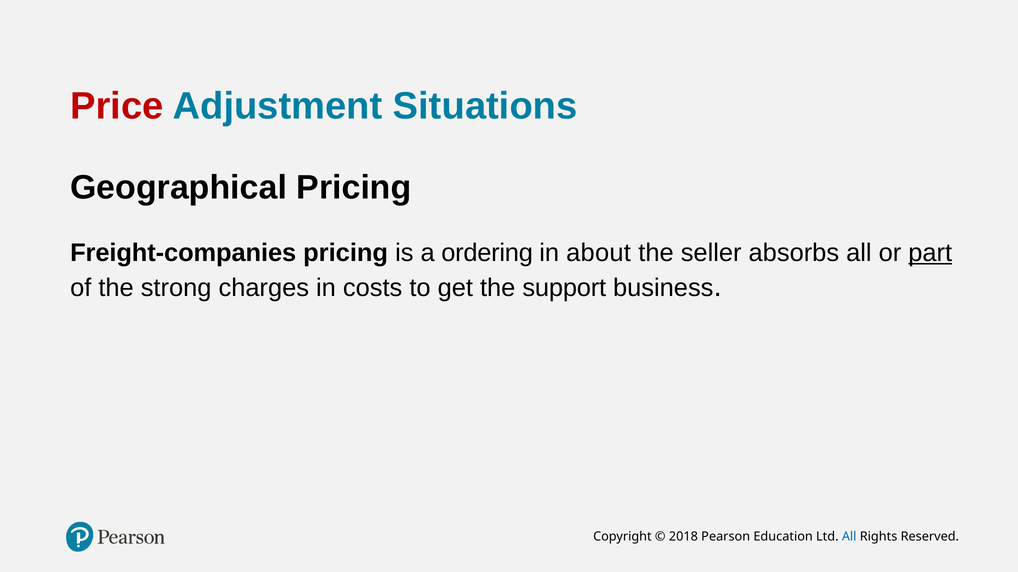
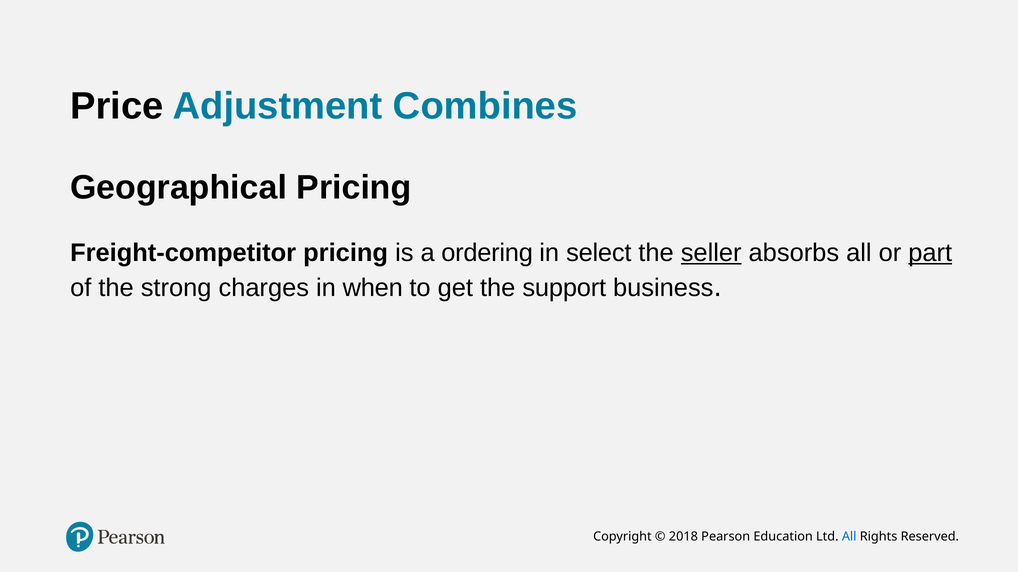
Price colour: red -> black
Situations: Situations -> Combines
Freight-companies: Freight-companies -> Freight-competitor
about: about -> select
seller underline: none -> present
costs: costs -> when
